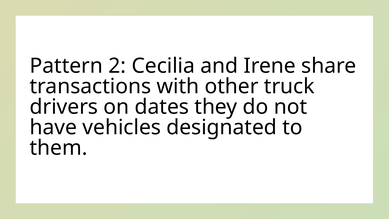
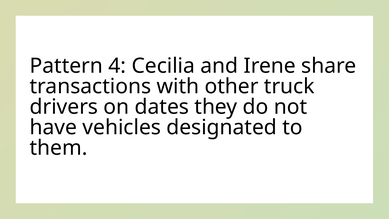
2: 2 -> 4
